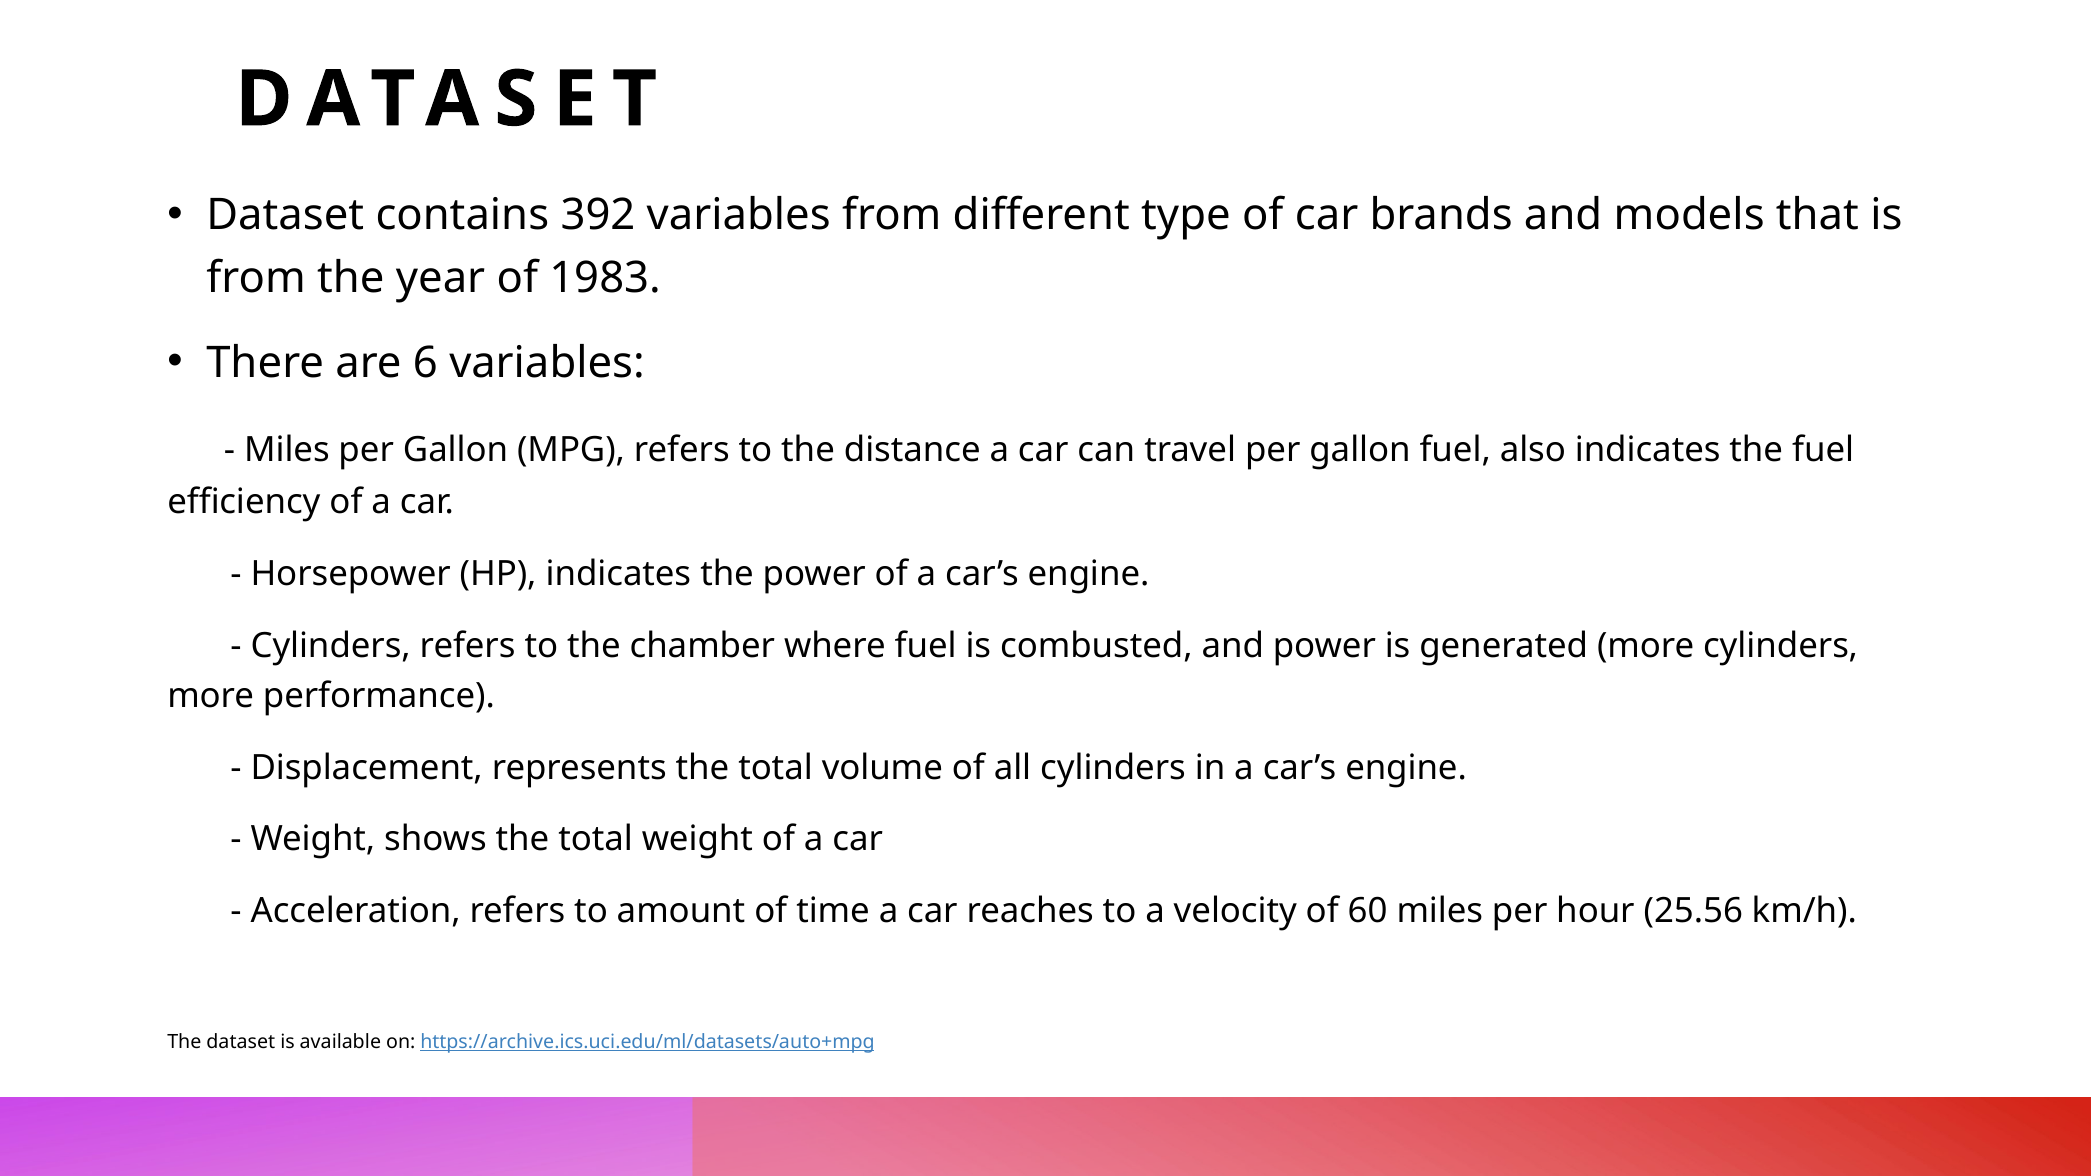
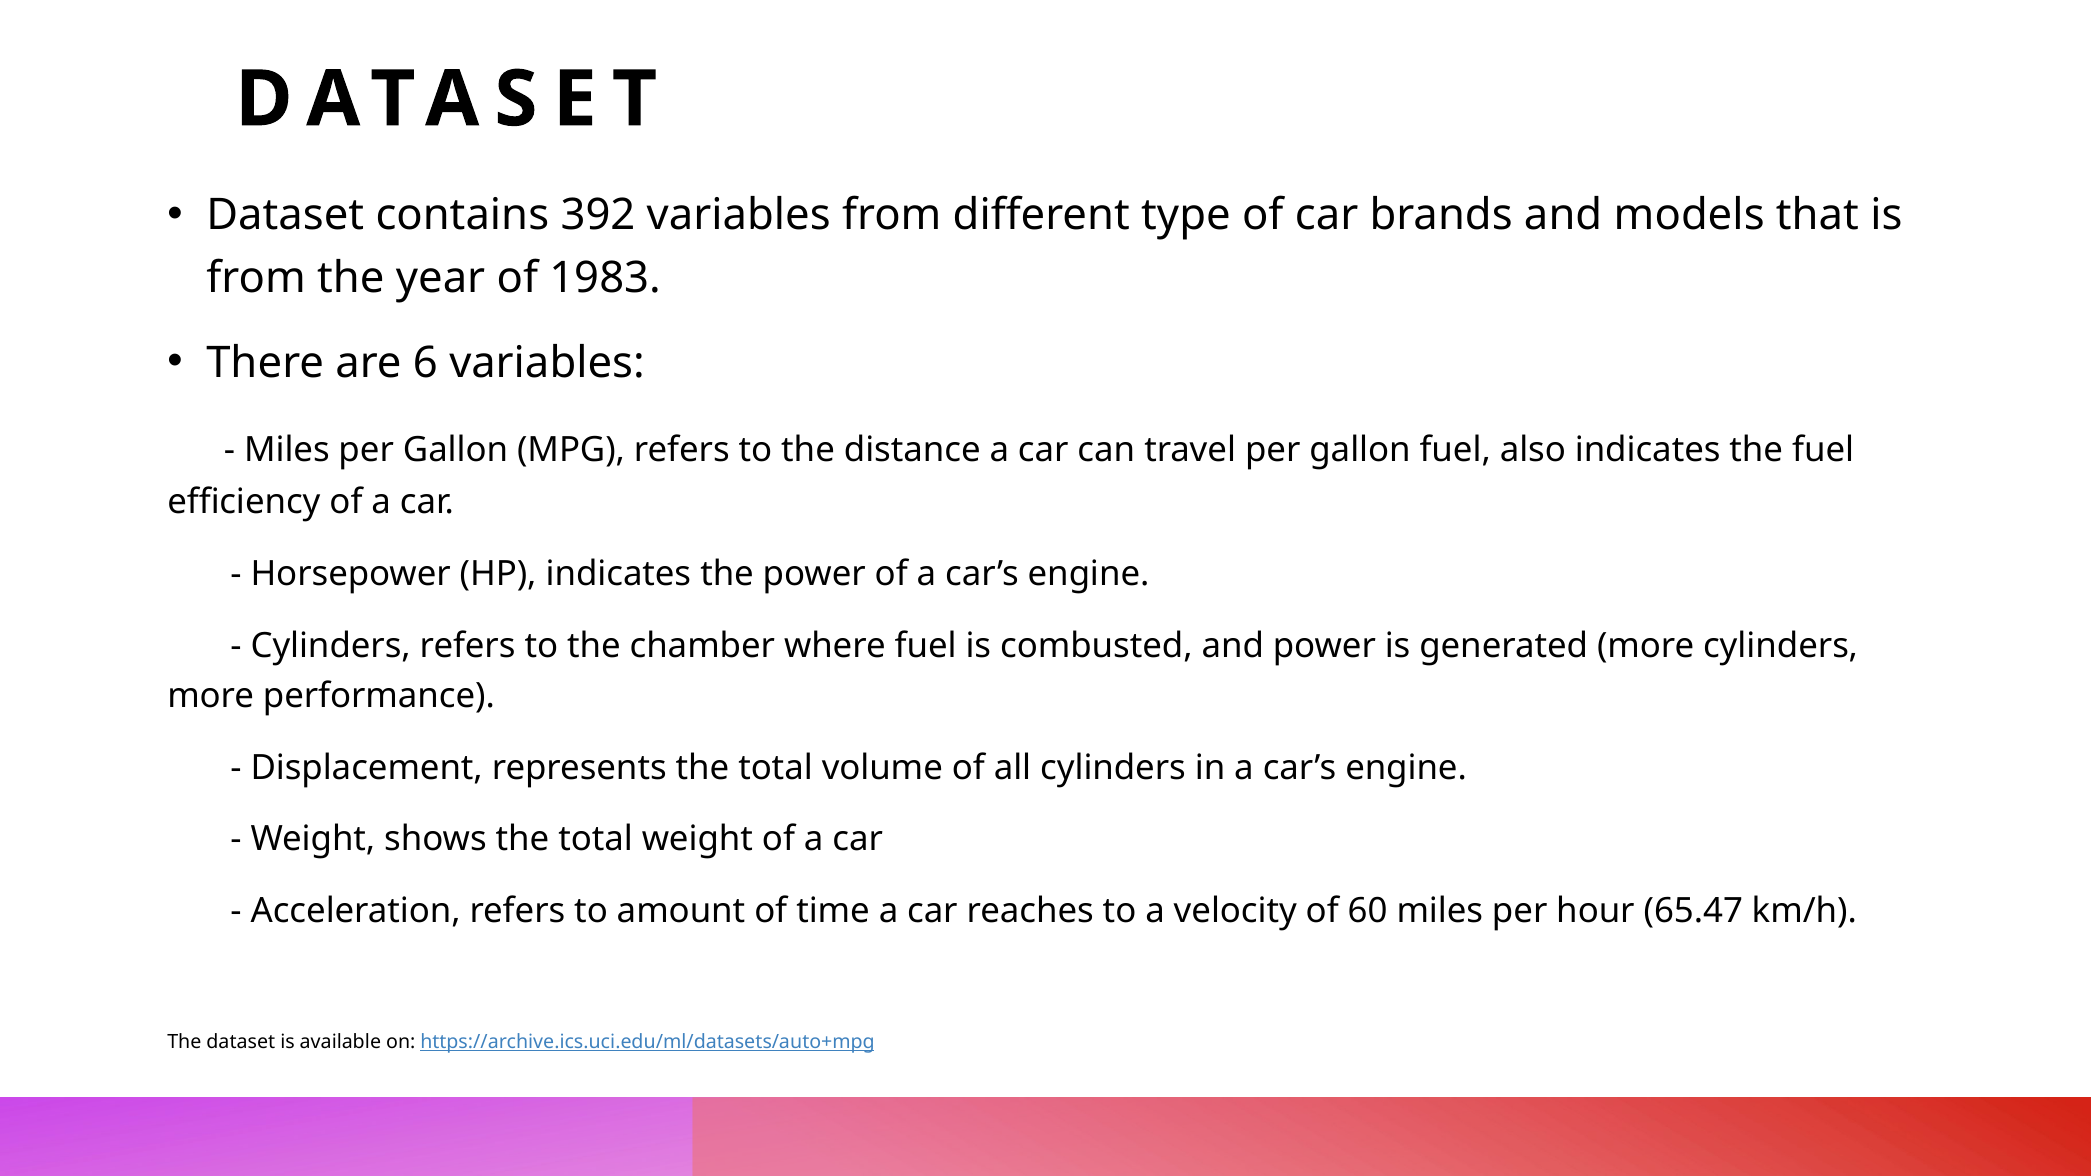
25.56: 25.56 -> 65.47
